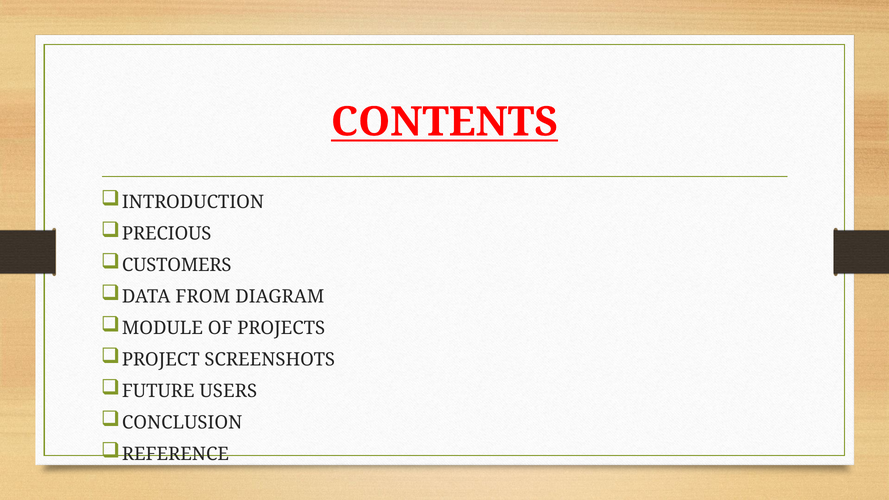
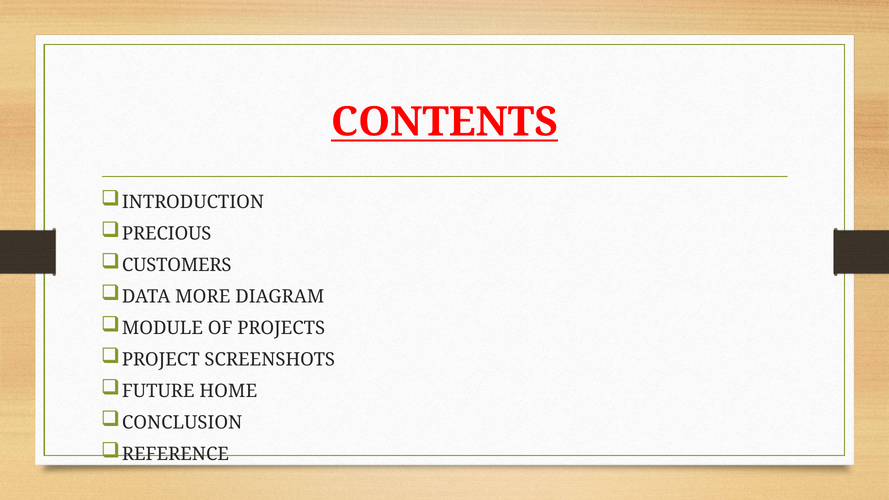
FROM: FROM -> MORE
USERS: USERS -> HOME
